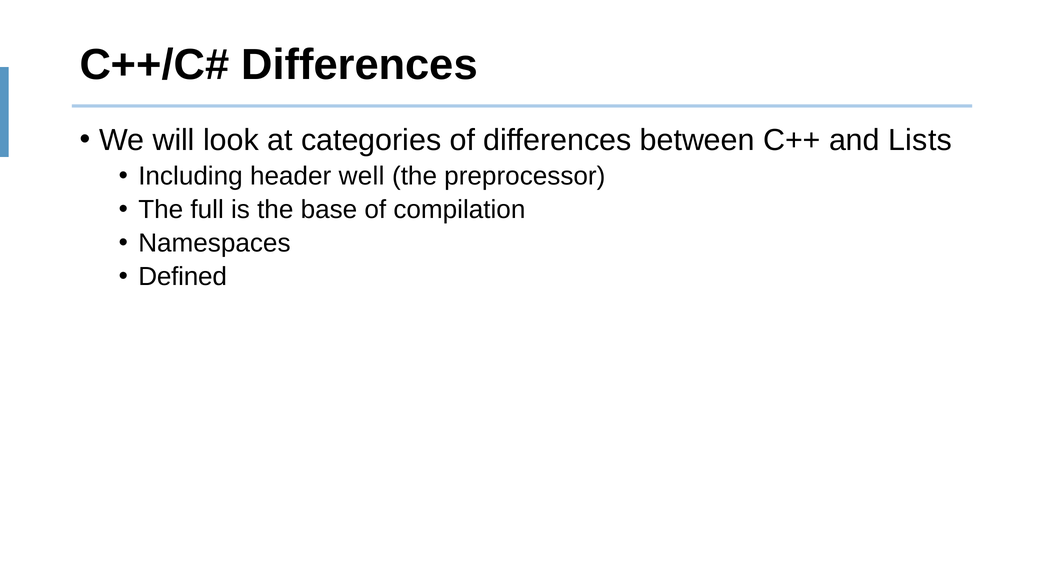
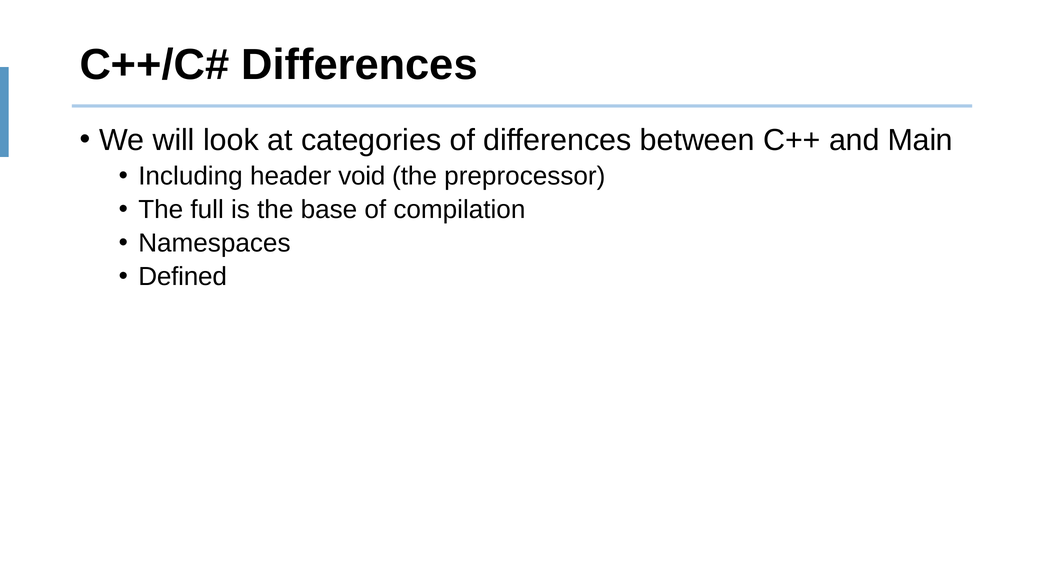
Lists: Lists -> Main
well: well -> void
